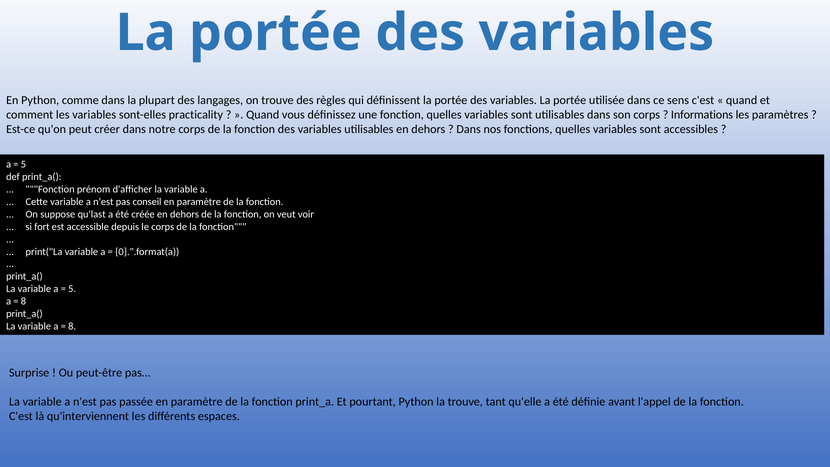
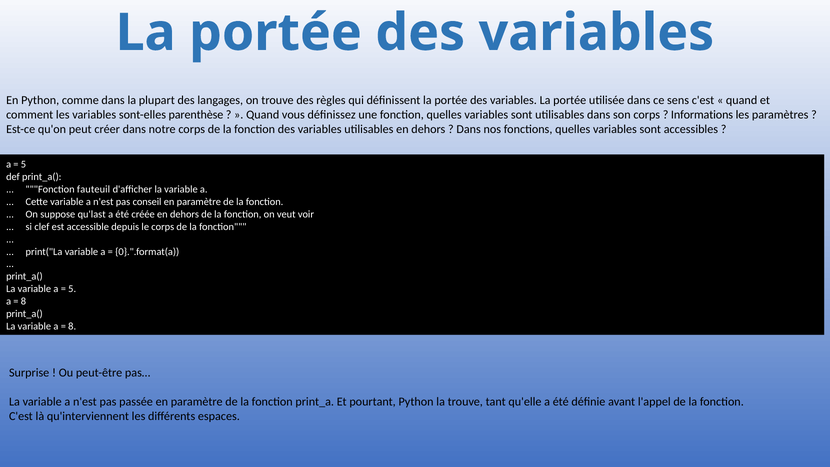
practicality: practicality -> parenthèse
prénom: prénom -> fauteuil
fort: fort -> clef
